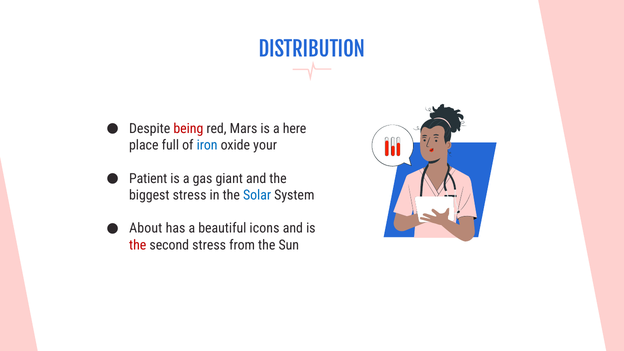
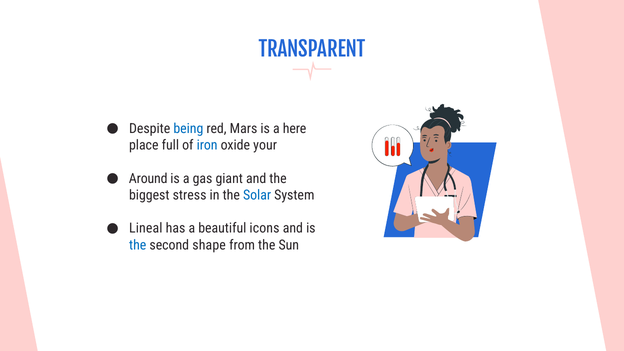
DISTRIBUTION: DISTRIBUTION -> TRANSPARENT
being colour: red -> blue
Patient: Patient -> Around
About: About -> Lineal
the at (138, 245) colour: red -> blue
second stress: stress -> shape
